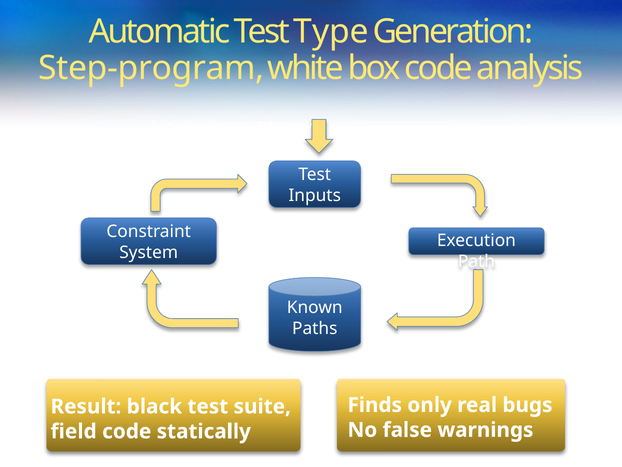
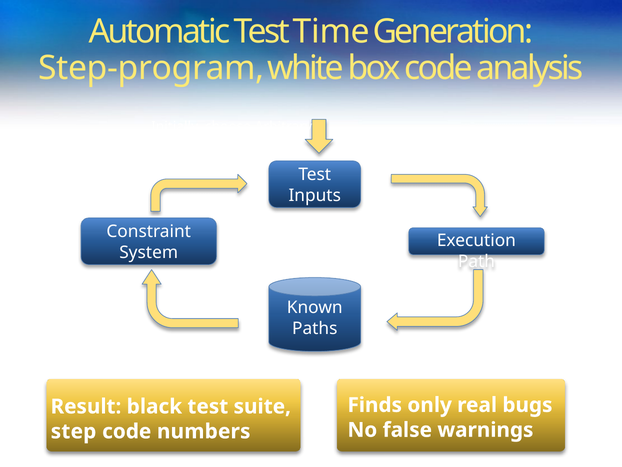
Type: Type -> Time
field: field -> step
statically: statically -> numbers
